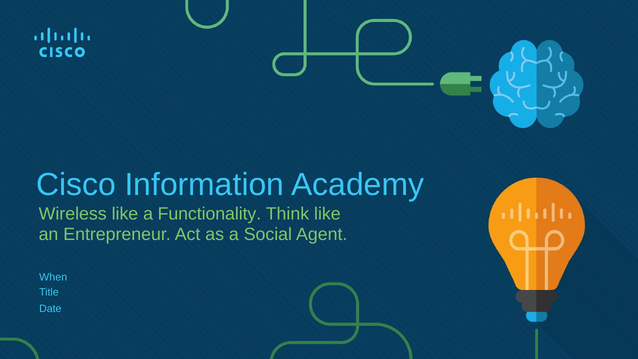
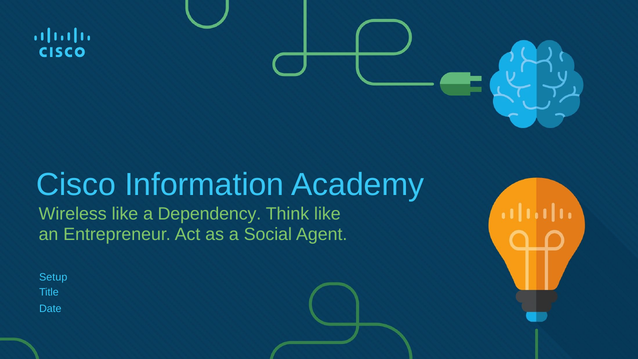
Functionality: Functionality -> Dependency
When: When -> Setup
